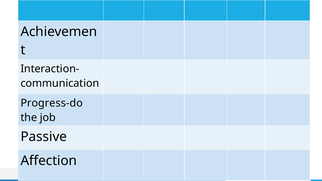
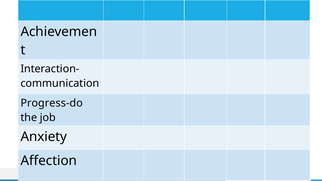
Passive: Passive -> Anxiety
